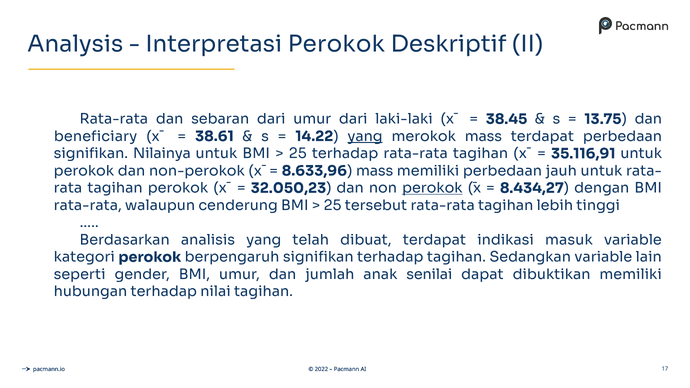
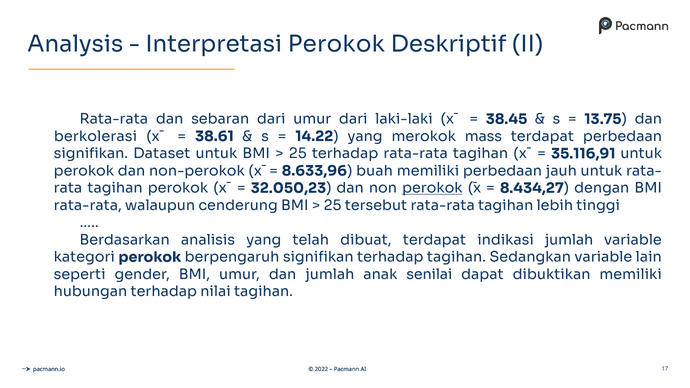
beneficiary: beneficiary -> berkolerasi
yang at (365, 136) underline: present -> none
Nilainya: Nilainya -> Dataset
8.633,96 mass: mass -> buah
indikasi masuk: masuk -> jumlah
